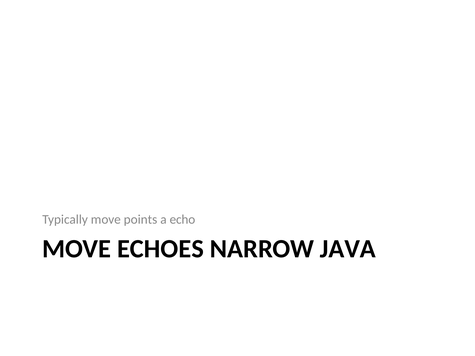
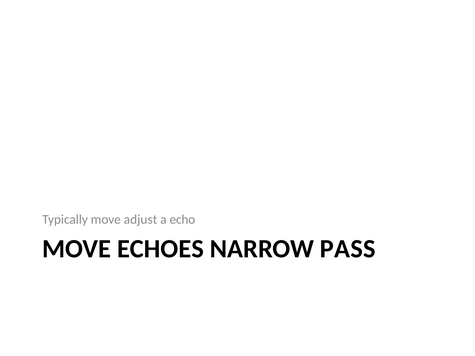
points: points -> adjust
JAVA: JAVA -> PASS
